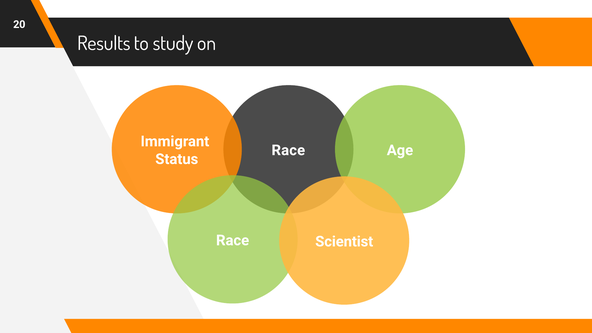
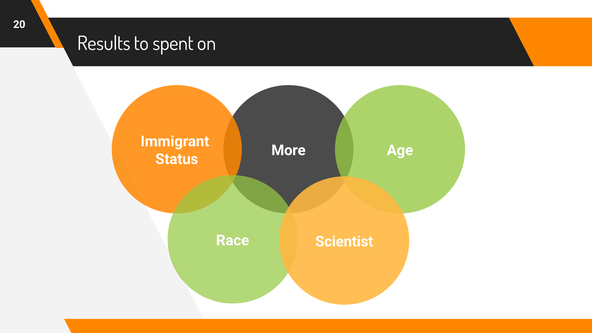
study: study -> spent
Race at (288, 150): Race -> More
